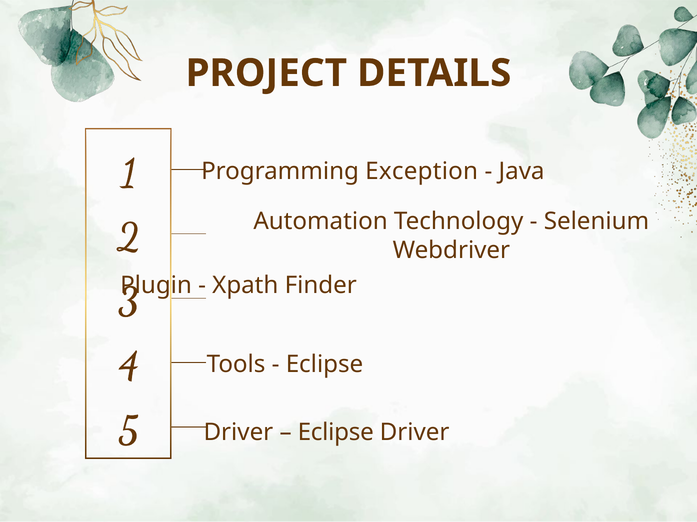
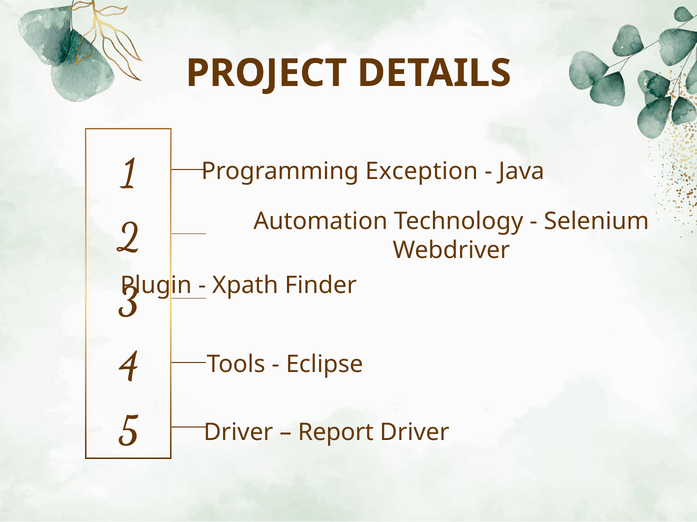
Eclipse at (336, 433): Eclipse -> Report
